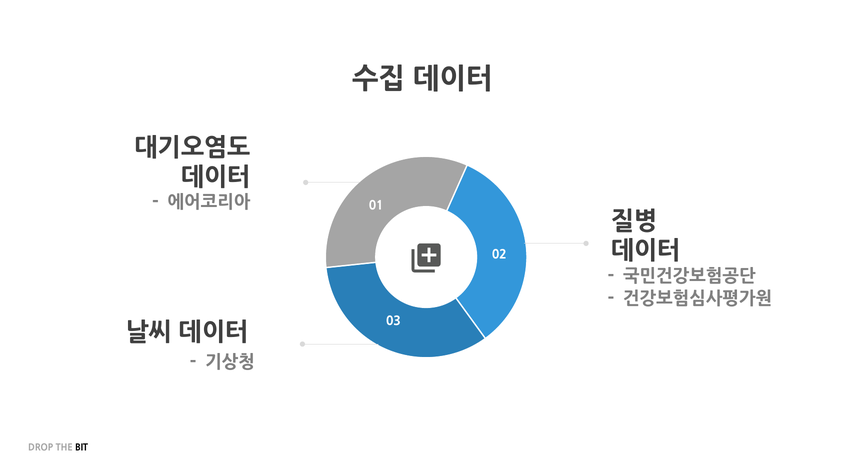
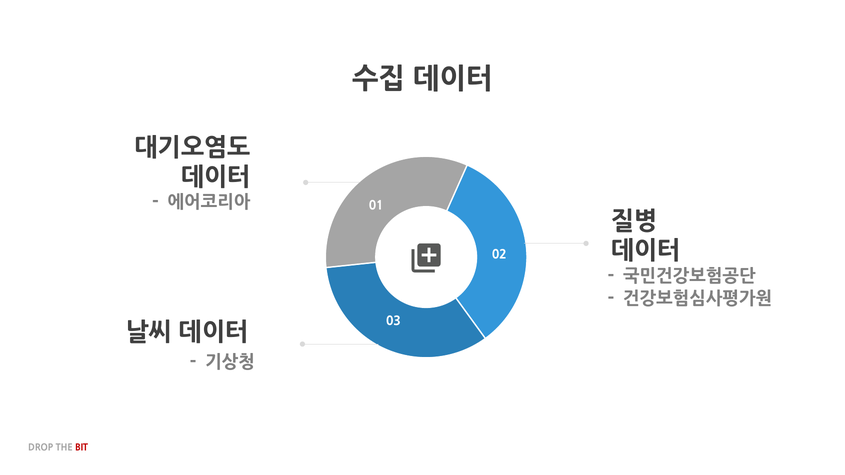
BIT colour: black -> red
